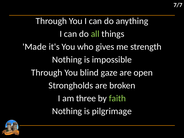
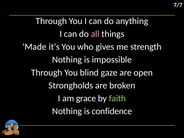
all colour: light green -> pink
three: three -> grace
pilgrimage: pilgrimage -> confidence
